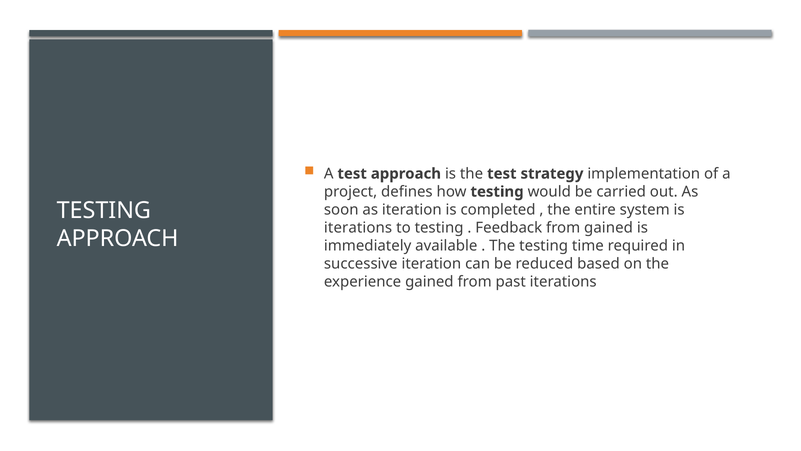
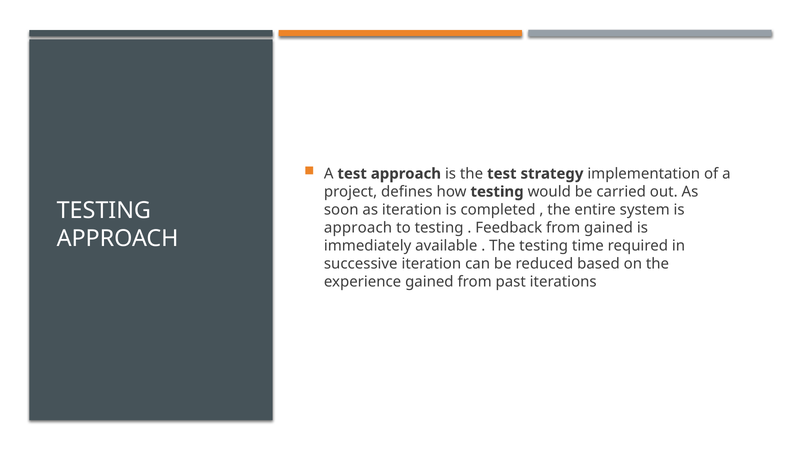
iterations at (358, 228): iterations -> approach
